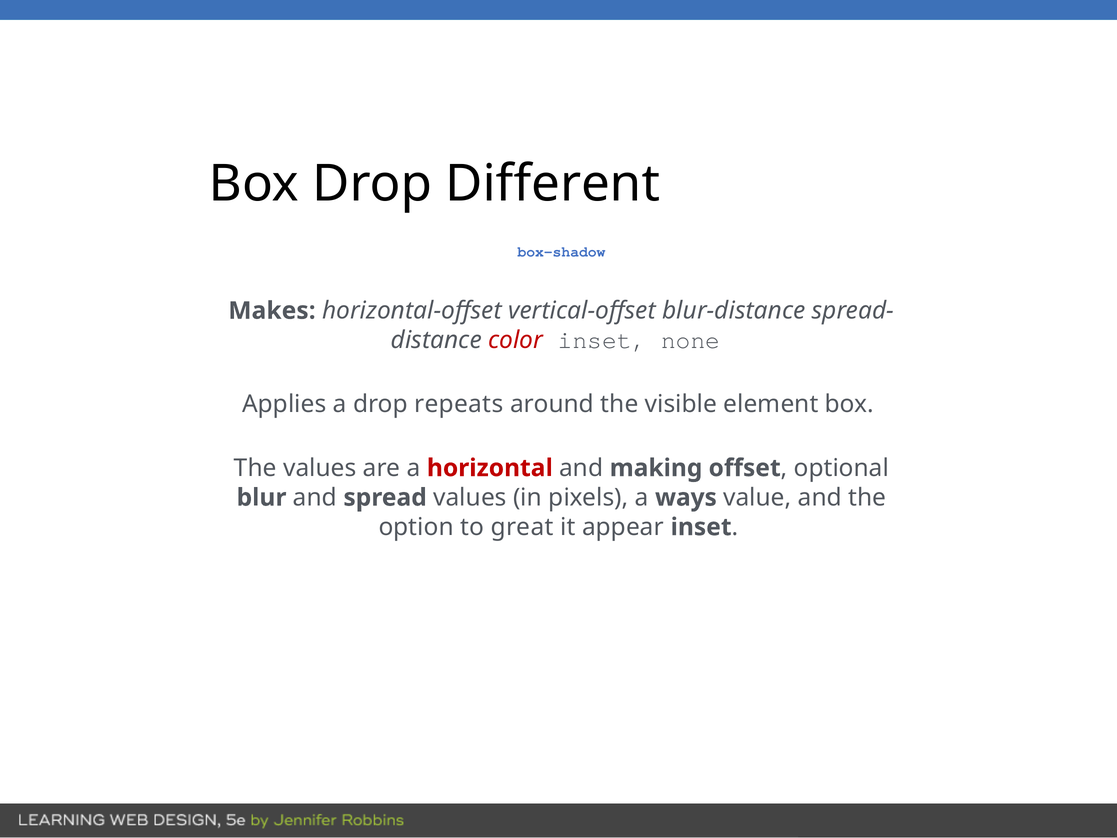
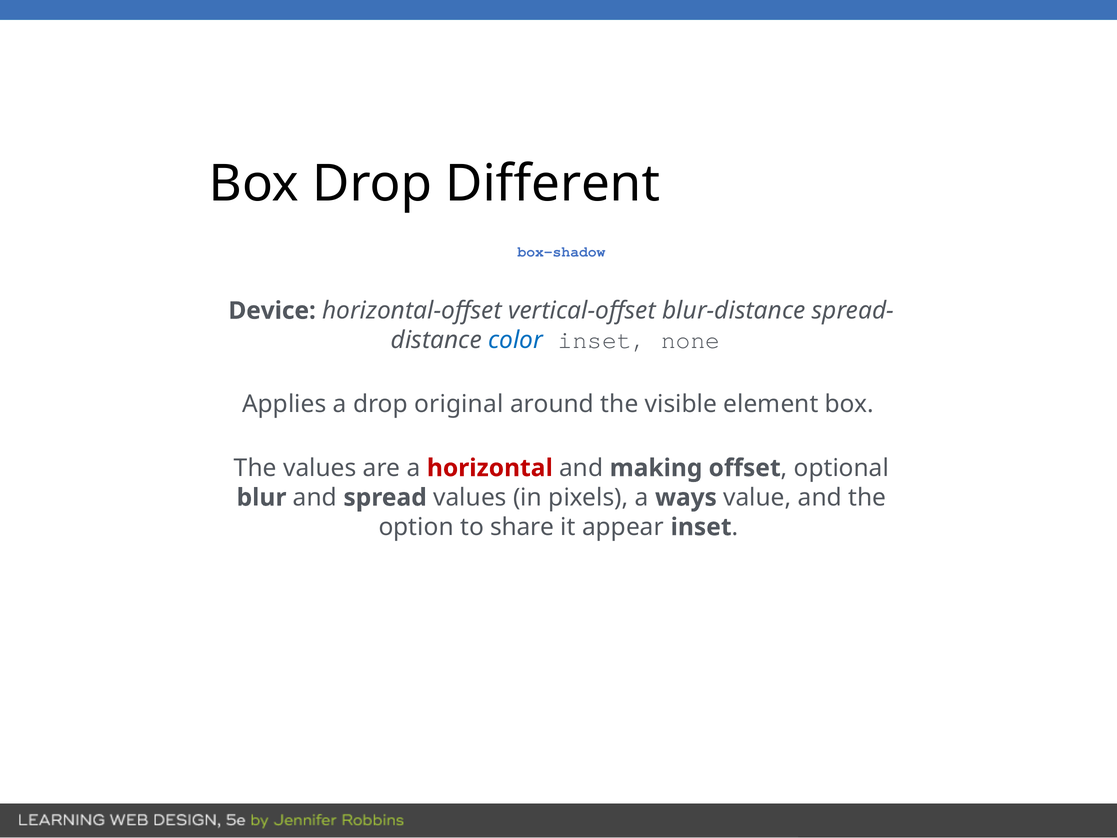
Makes: Makes -> Device
color colour: red -> blue
repeats: repeats -> original
great: great -> share
